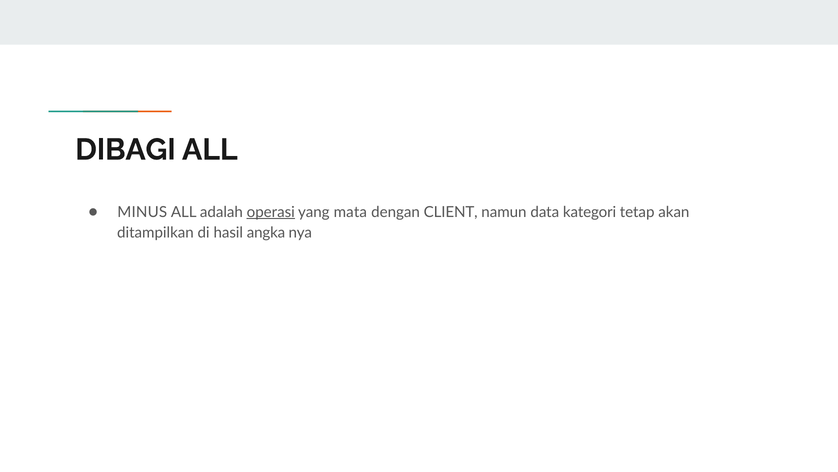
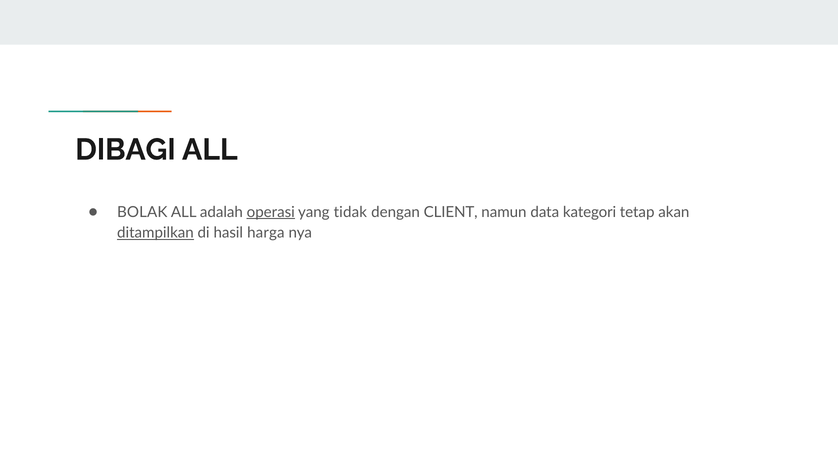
MINUS: MINUS -> BOLAK
mata: mata -> tidak
ditampilkan underline: none -> present
angka: angka -> harga
